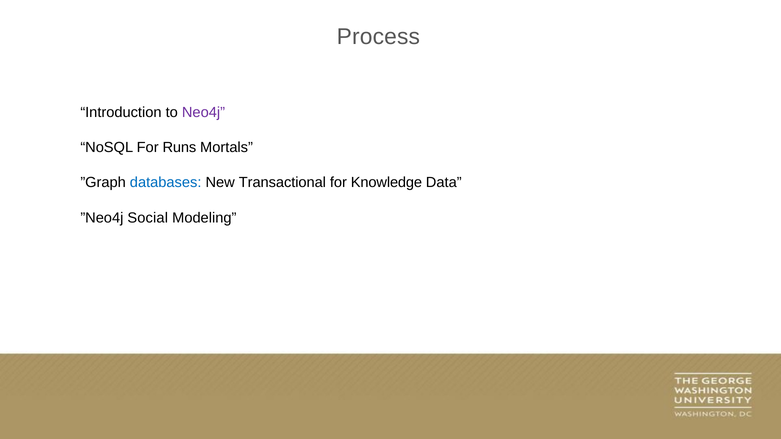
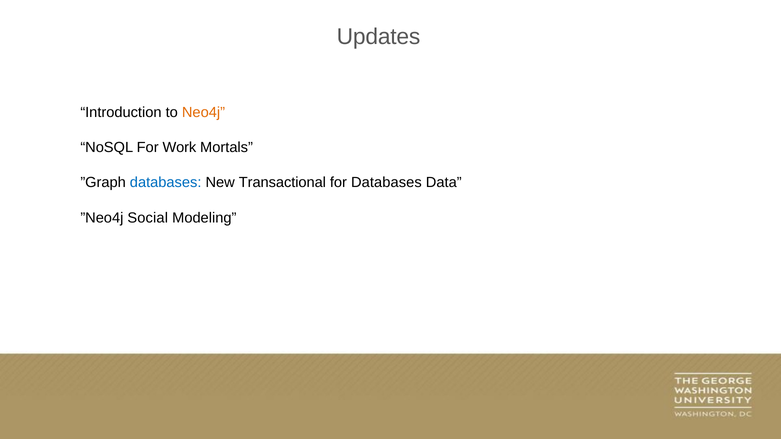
Process: Process -> Updates
Neo4j colour: purple -> orange
Runs: Runs -> Work
for Knowledge: Knowledge -> Databases
